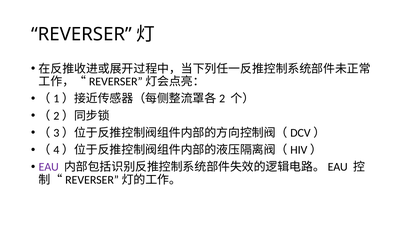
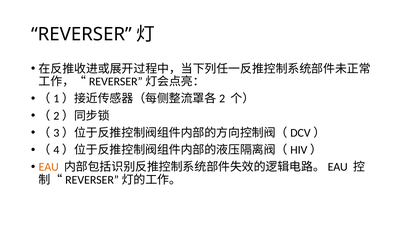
EAU colour: purple -> orange
